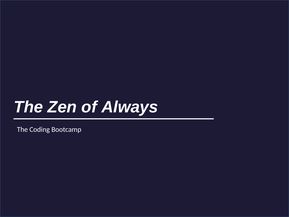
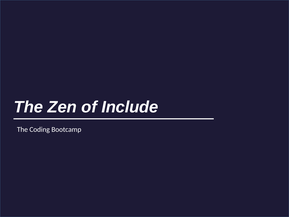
Always: Always -> Include
